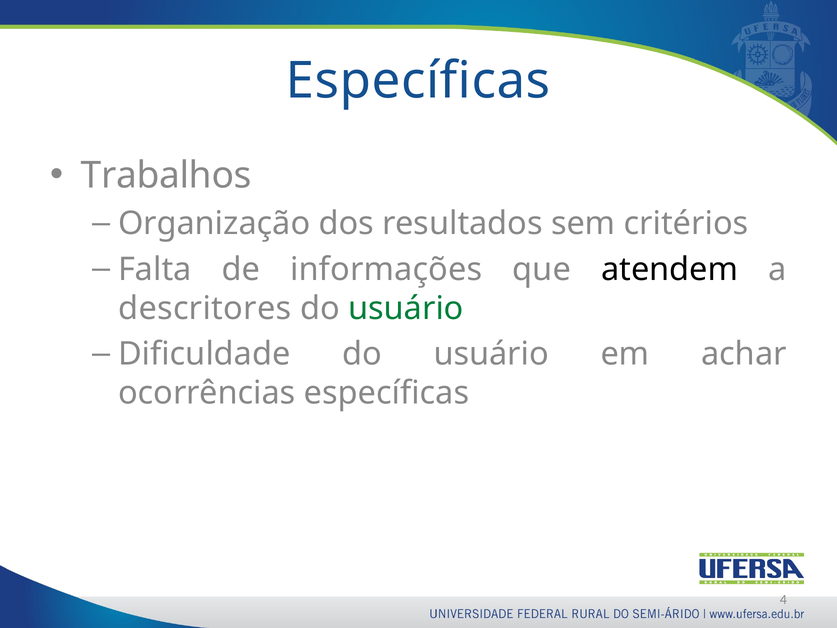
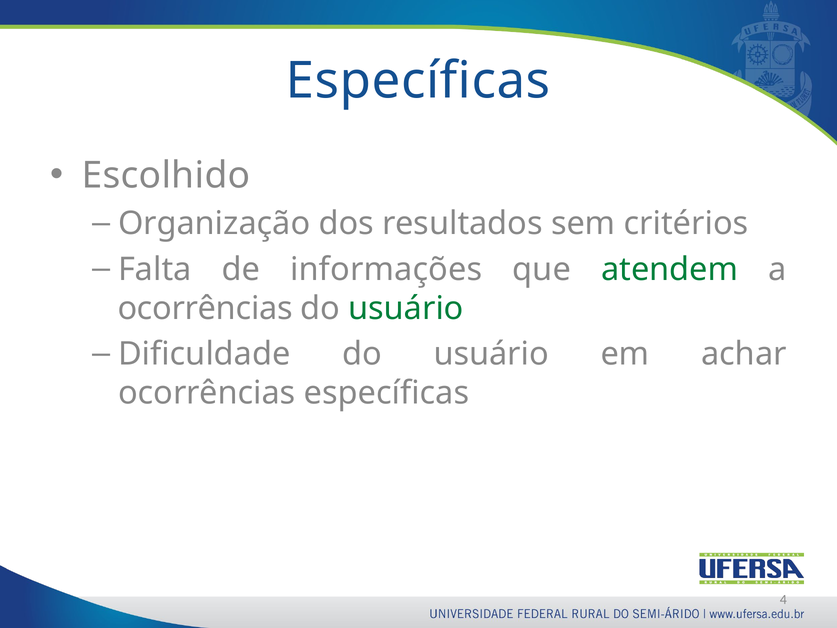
Trabalhos: Trabalhos -> Escolhido
atendem colour: black -> green
descritores at (205, 308): descritores -> ocorrências
